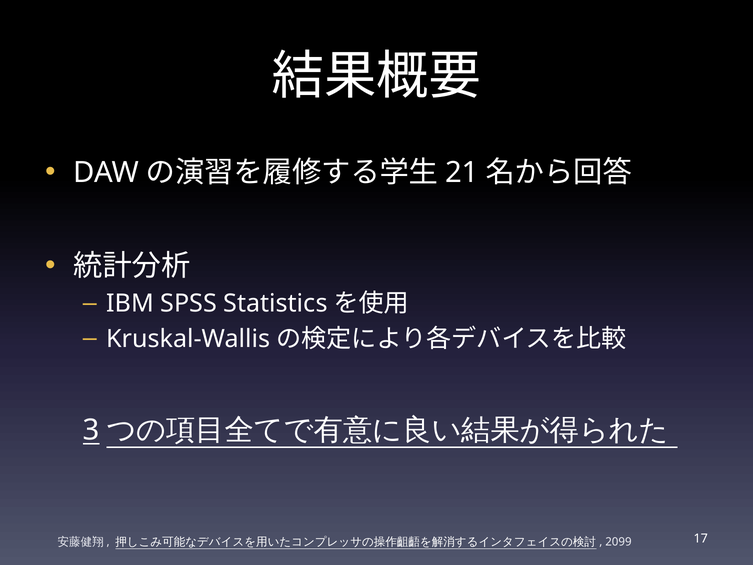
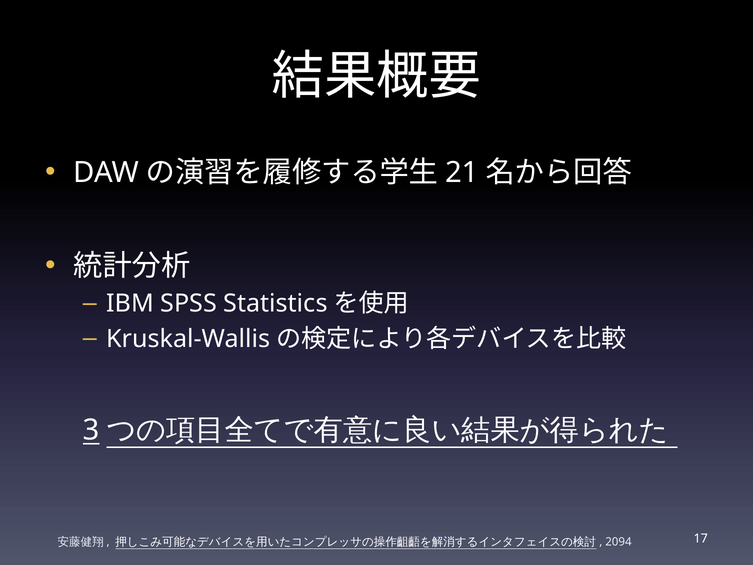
2099: 2099 -> 2094
